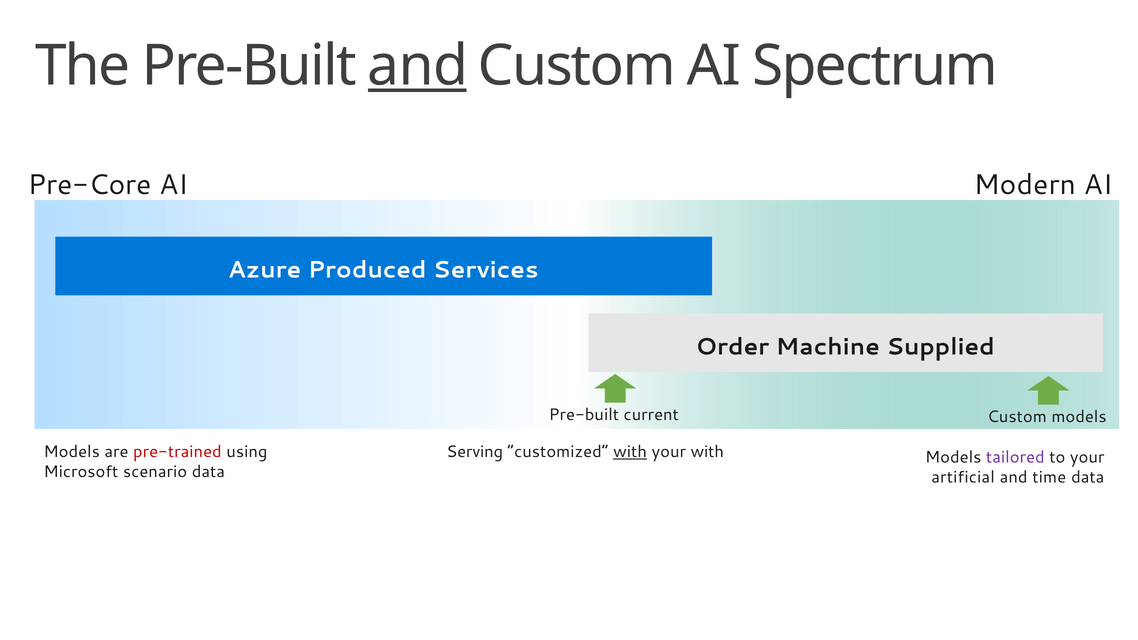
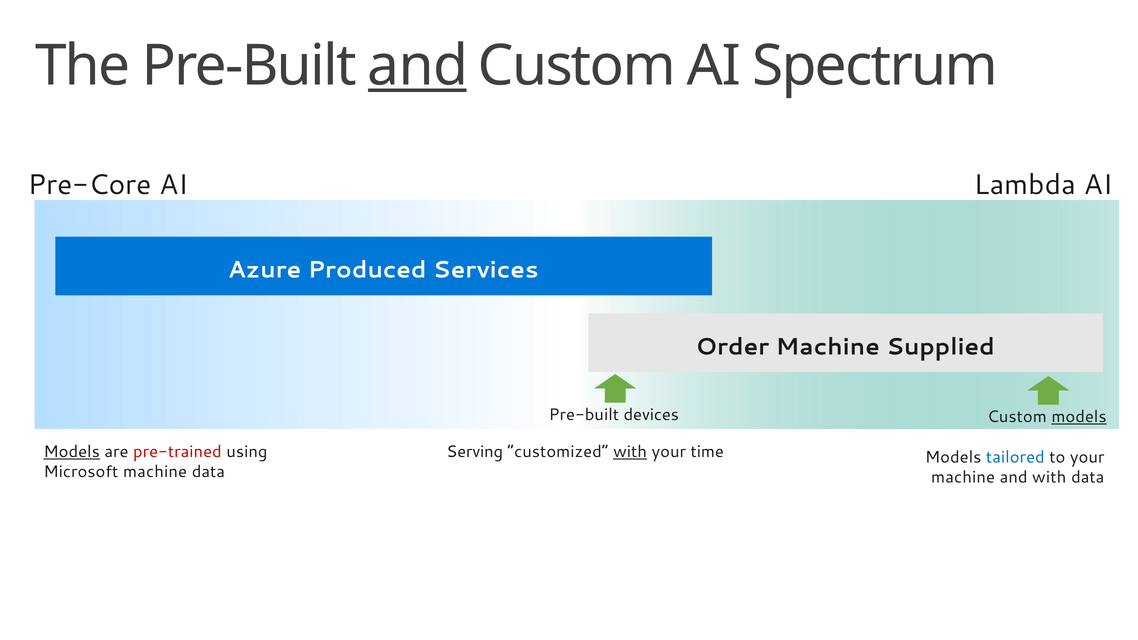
Modern: Modern -> Lambda
current: current -> devices
models at (1079, 417) underline: none -> present
Models at (72, 452) underline: none -> present
your with: with -> time
tailored colour: purple -> blue
Microsoft scenario: scenario -> machine
artificial at (963, 477): artificial -> machine
and time: time -> with
